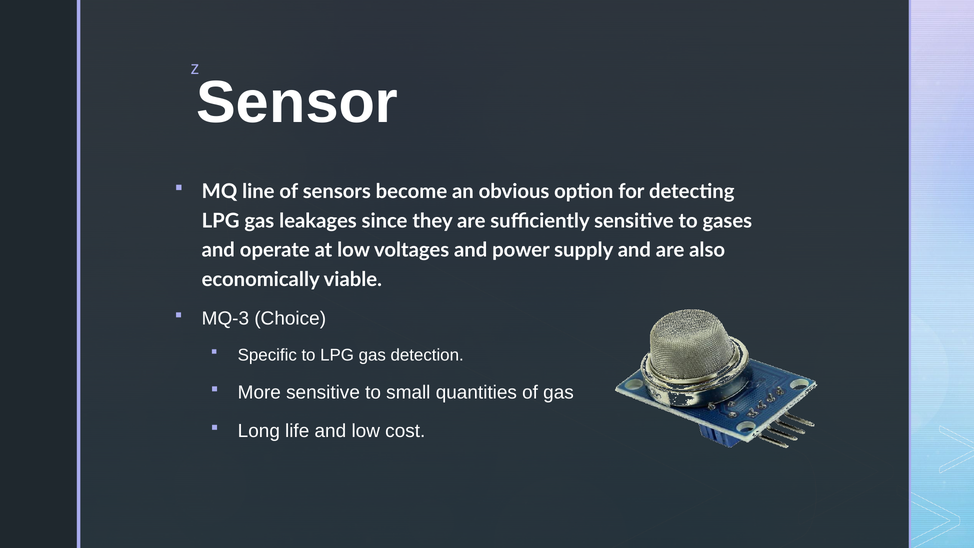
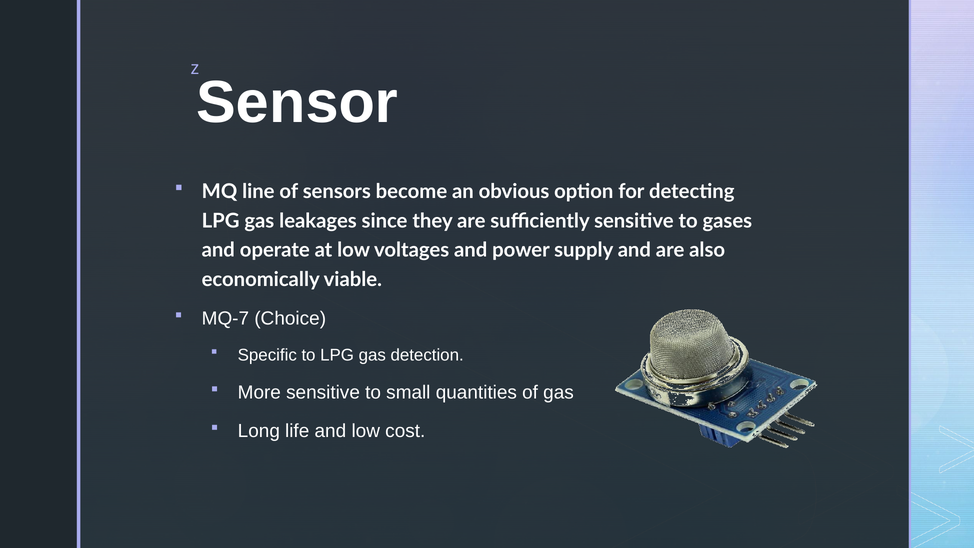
MQ-3: MQ-3 -> MQ-7
